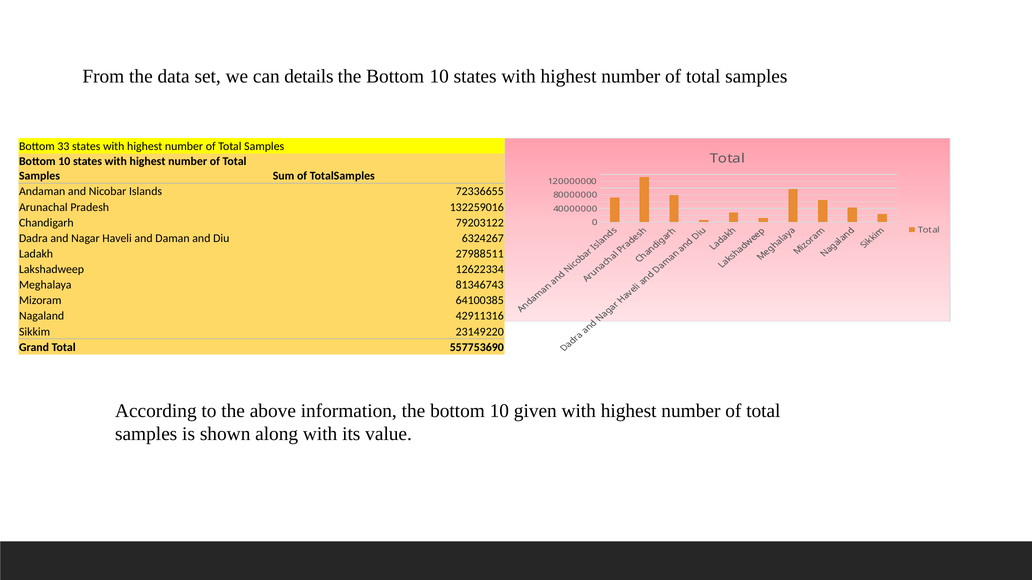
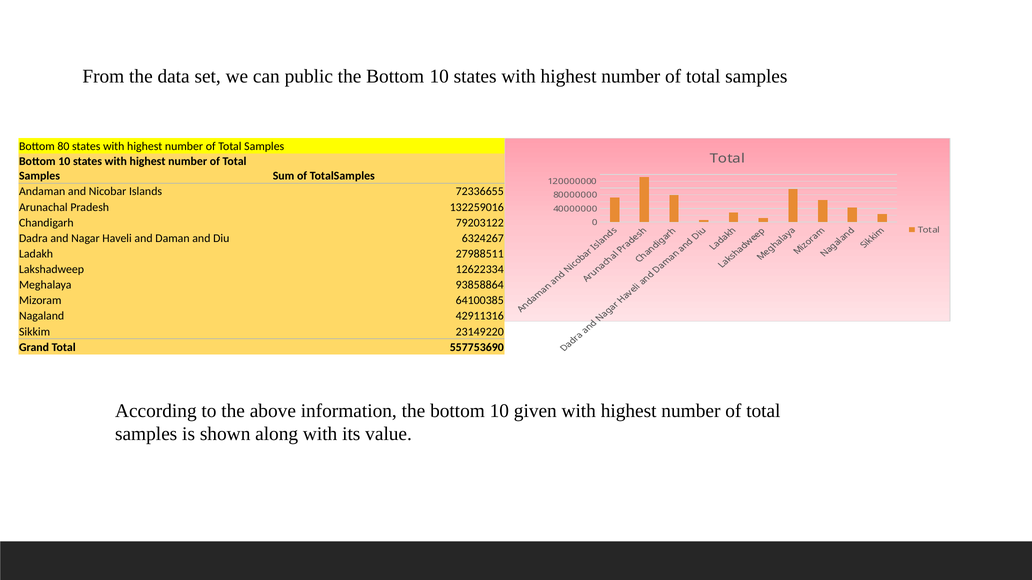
details: details -> public
33: 33 -> 80
81346743: 81346743 -> 93858864
